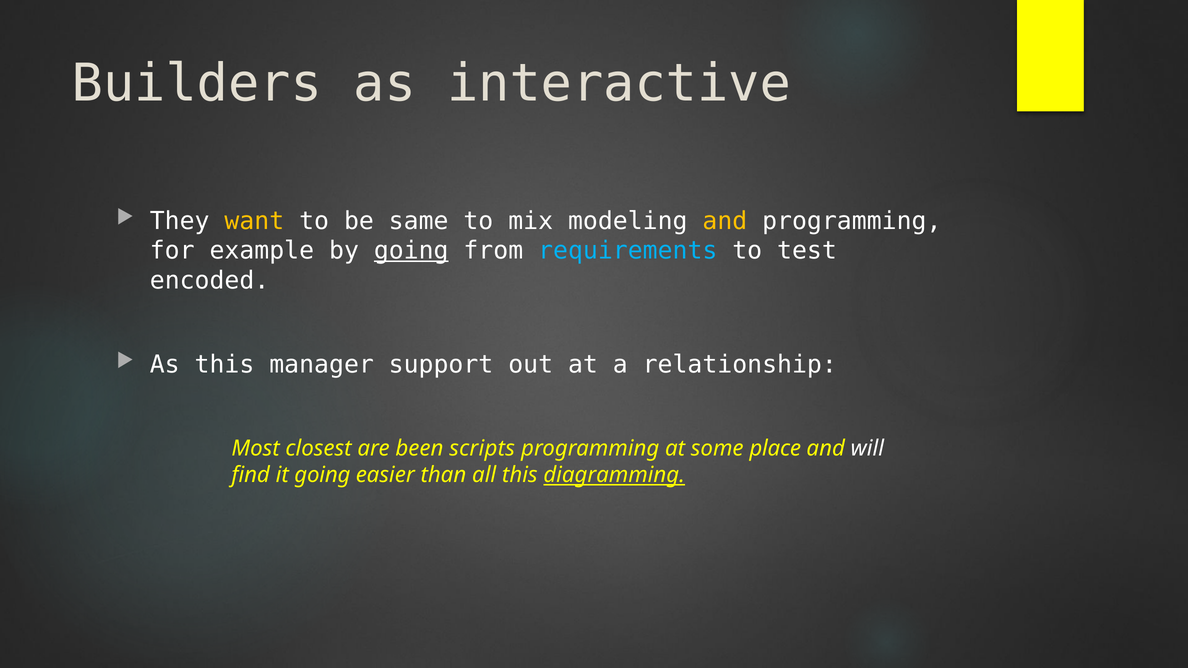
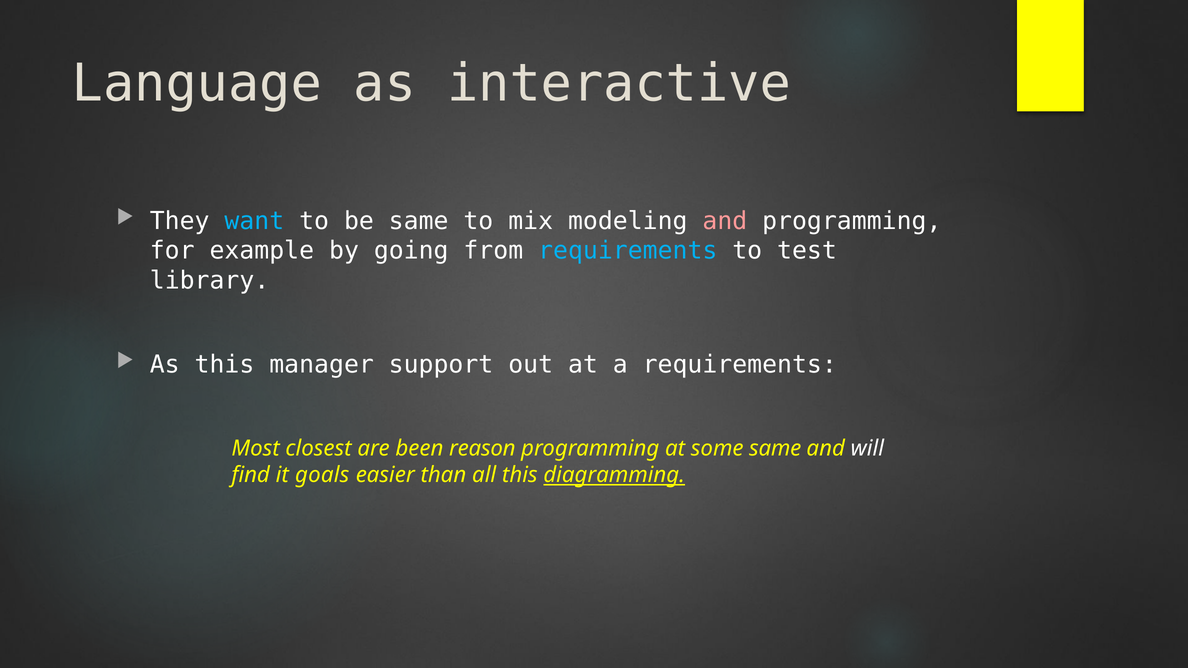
Builders: Builders -> Language
want colour: yellow -> light blue
and at (725, 221) colour: yellow -> pink
going at (411, 251) underline: present -> none
encoded: encoded -> library
a relationship: relationship -> requirements
scripts: scripts -> reason
some place: place -> same
it going: going -> goals
